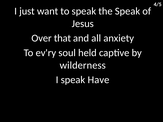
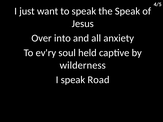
that: that -> into
Have: Have -> Road
